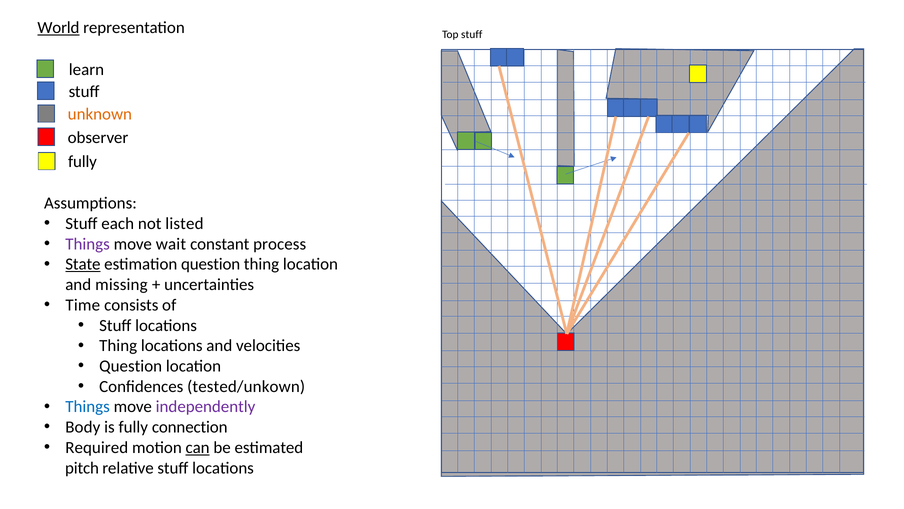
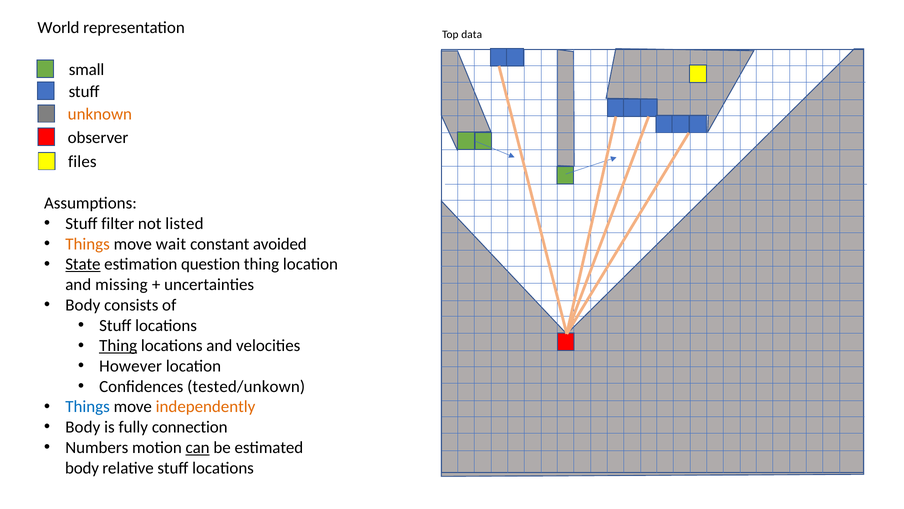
World underline: present -> none
Top stuff: stuff -> data
learn: learn -> small
fully at (82, 162): fully -> files
each: each -> filter
Things at (88, 244) colour: purple -> orange
process: process -> avoided
Time at (83, 305): Time -> Body
Thing at (118, 345) underline: none -> present
Question at (131, 366): Question -> However
independently colour: purple -> orange
Required: Required -> Numbers
pitch at (82, 468): pitch -> body
